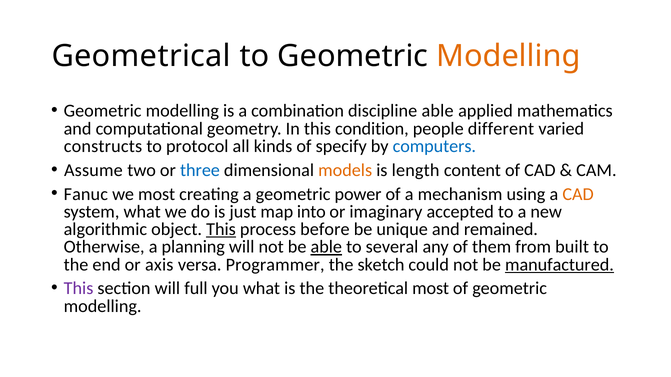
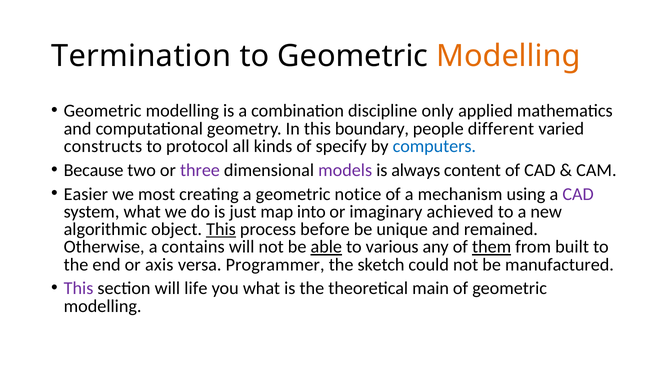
Geometrical: Geometrical -> Termination
discipline able: able -> only
condition: condition -> boundary
Assume: Assume -> Because
three colour: blue -> purple
models colour: orange -> purple
length: length -> always
Fanuc: Fanuc -> Easier
power: power -> notice
CAD at (578, 194) colour: orange -> purple
accepted: accepted -> achieved
planning: planning -> contains
several: several -> various
them underline: none -> present
manufactured underline: present -> none
full: full -> life
theoretical most: most -> main
